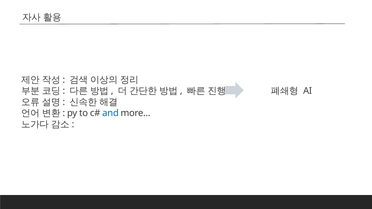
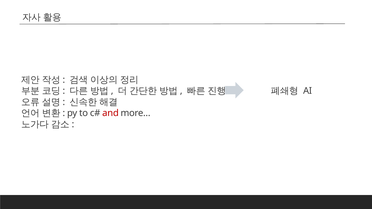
and colour: blue -> red
